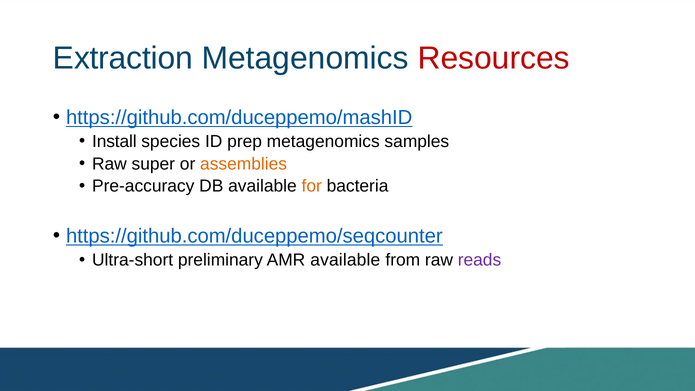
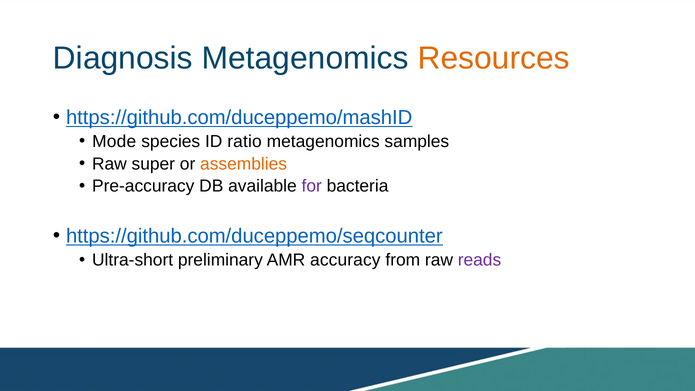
Extraction: Extraction -> Diagnosis
Resources colour: red -> orange
Install: Install -> Mode
prep: prep -> ratio
for colour: orange -> purple
AMR available: available -> accuracy
